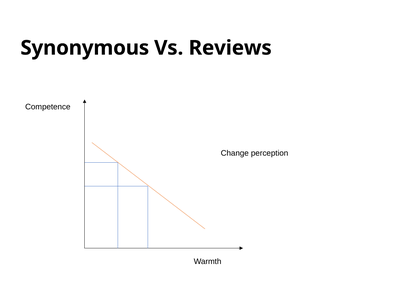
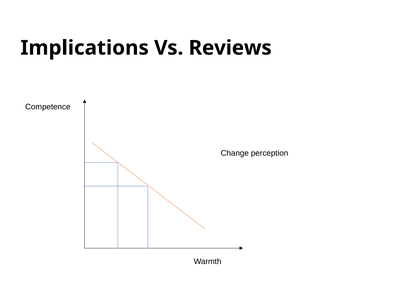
Synonymous: Synonymous -> Implications
